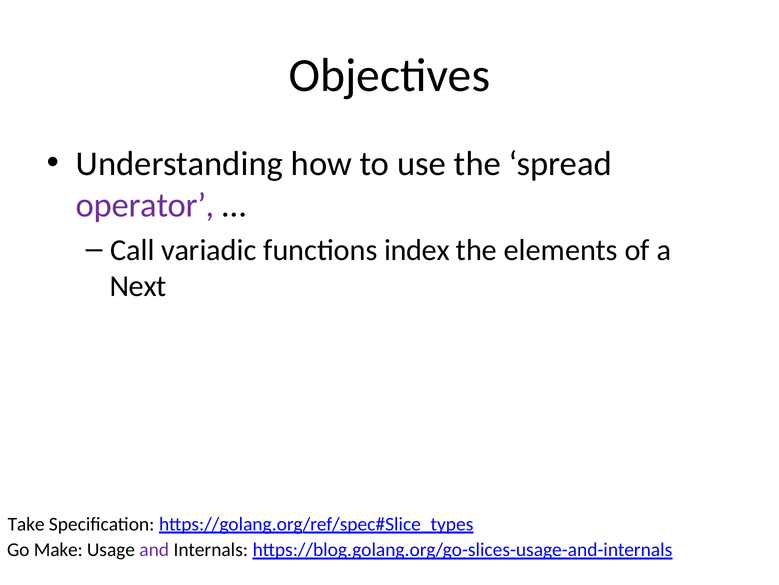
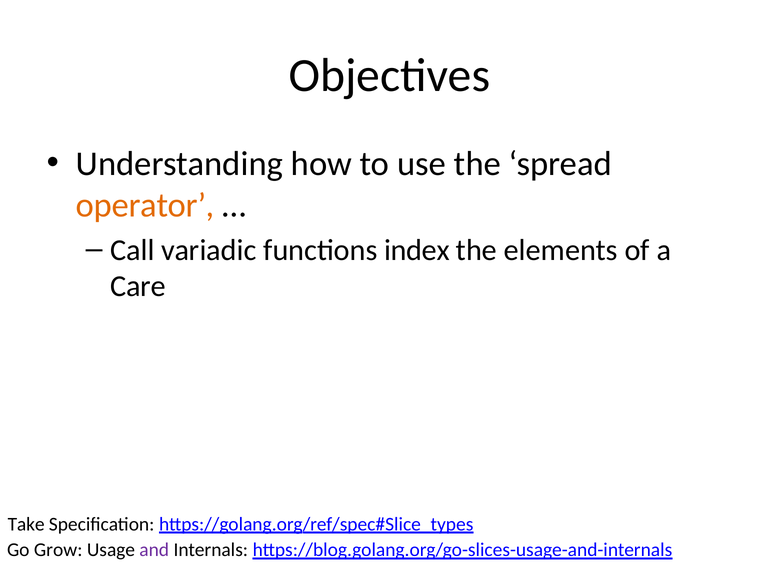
operator colour: purple -> orange
Next: Next -> Care
Make: Make -> Grow
